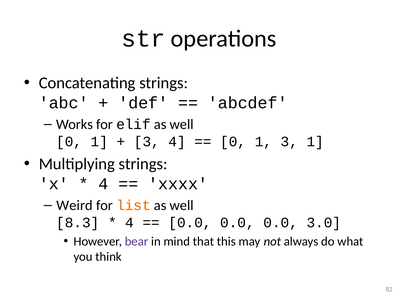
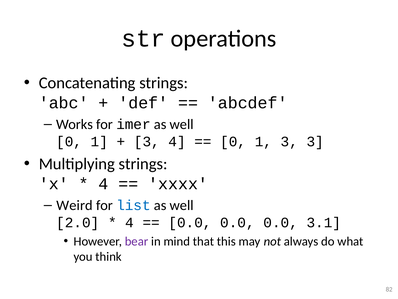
elif: elif -> imer
3 1: 1 -> 3
list colour: orange -> blue
8.3: 8.3 -> 2.0
3.0: 3.0 -> 3.1
